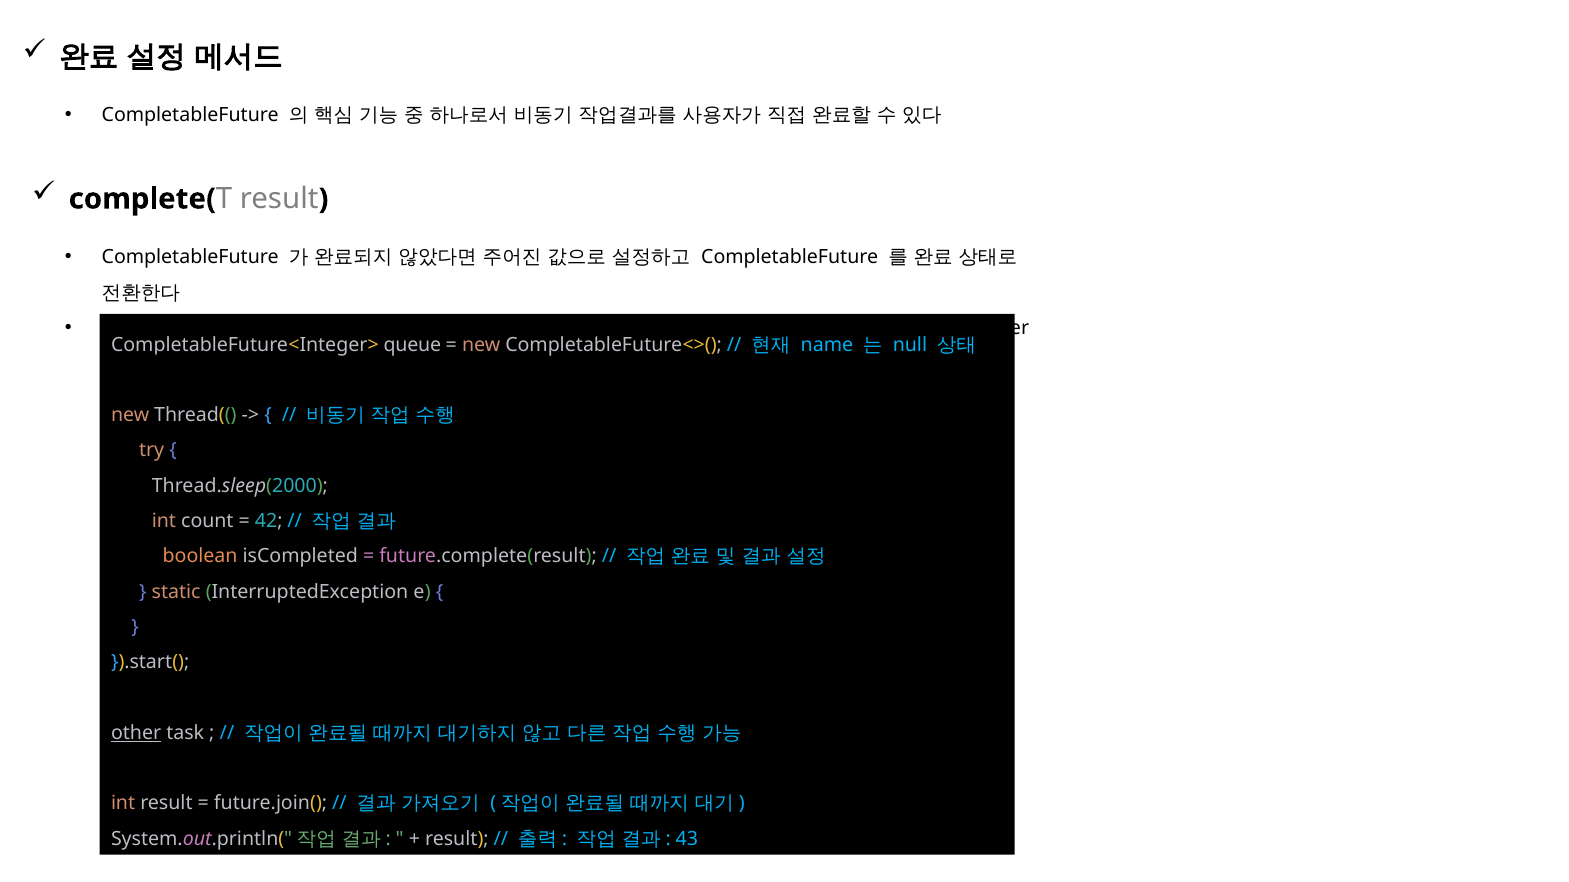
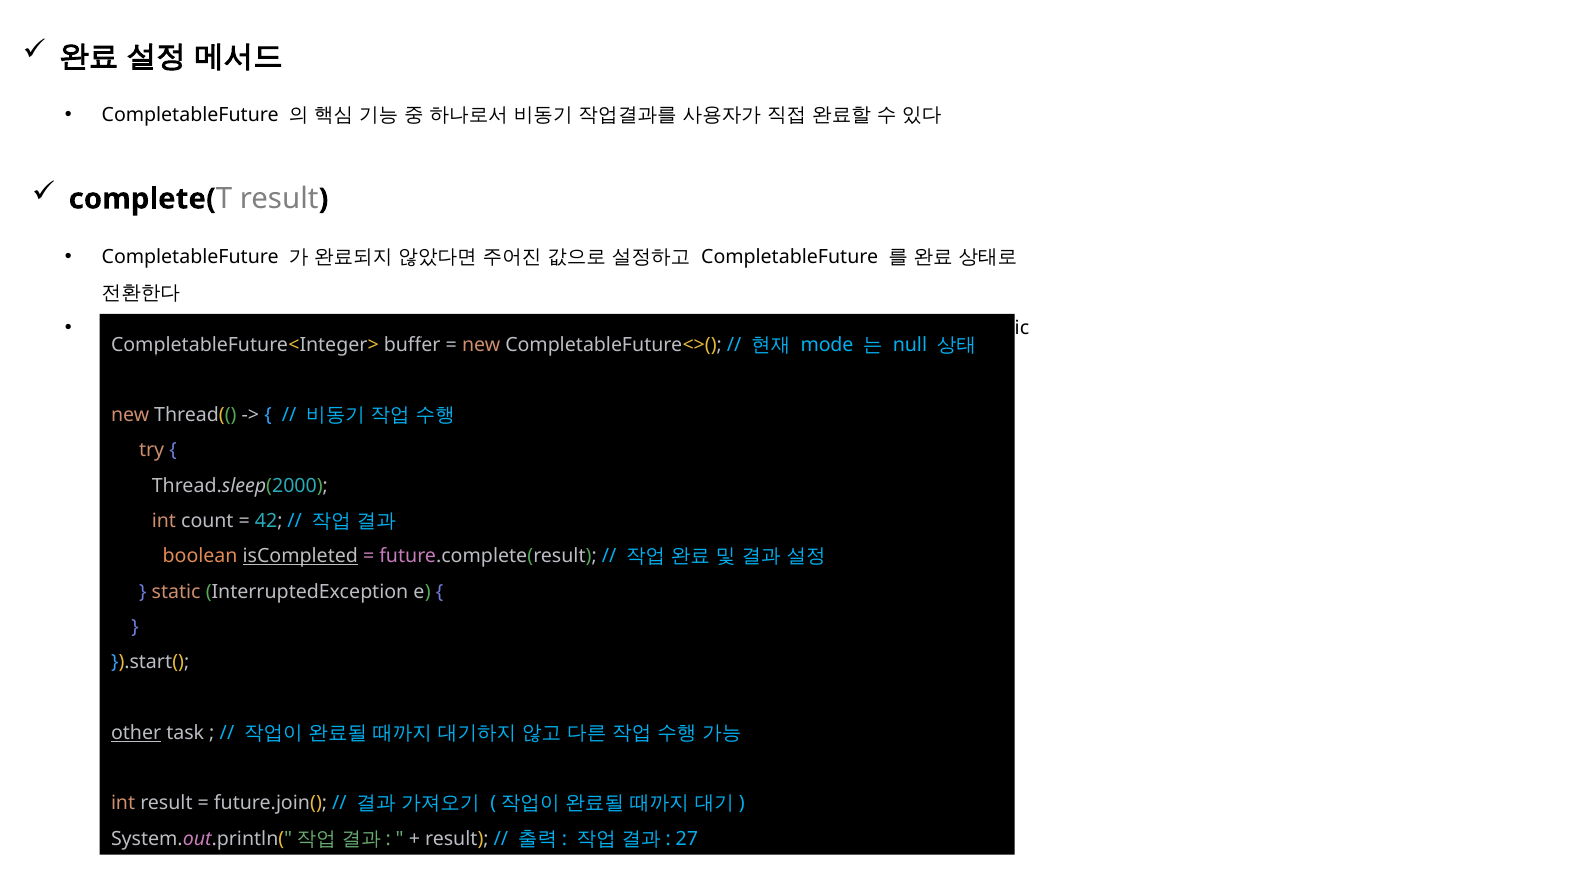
later: later -> staic
queue: queue -> buffer
name: name -> mode
isCompleted underline: none -> present
43: 43 -> 27
